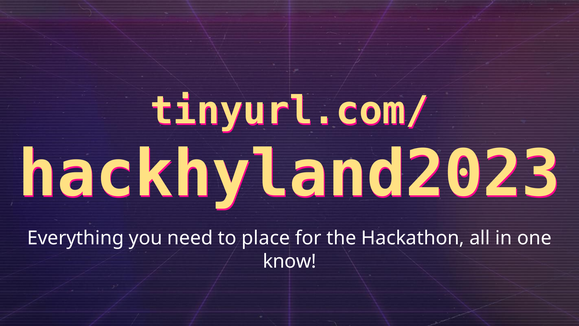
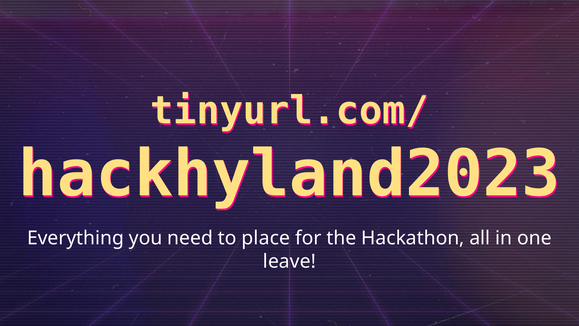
know: know -> leave
